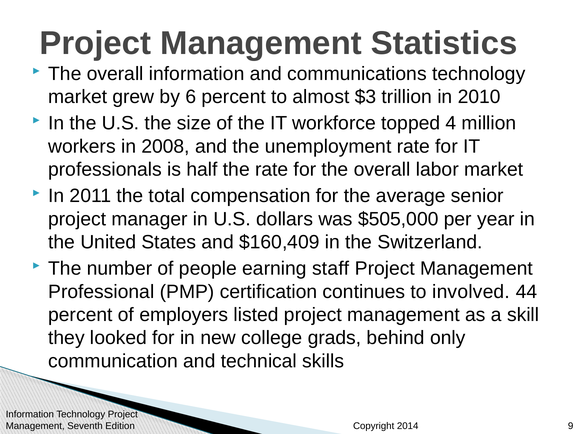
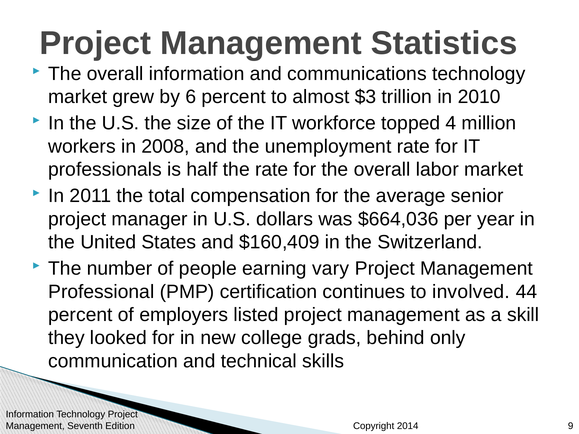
$505,000: $505,000 -> $664,036
staff: staff -> vary
